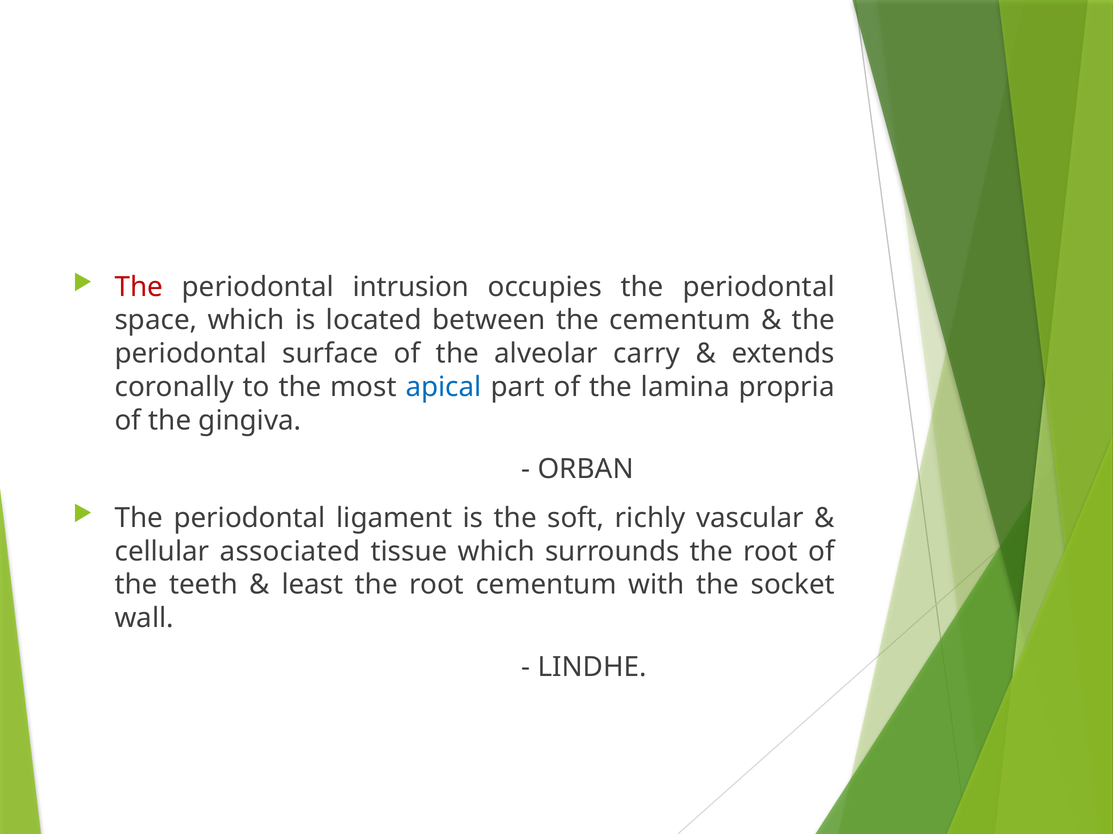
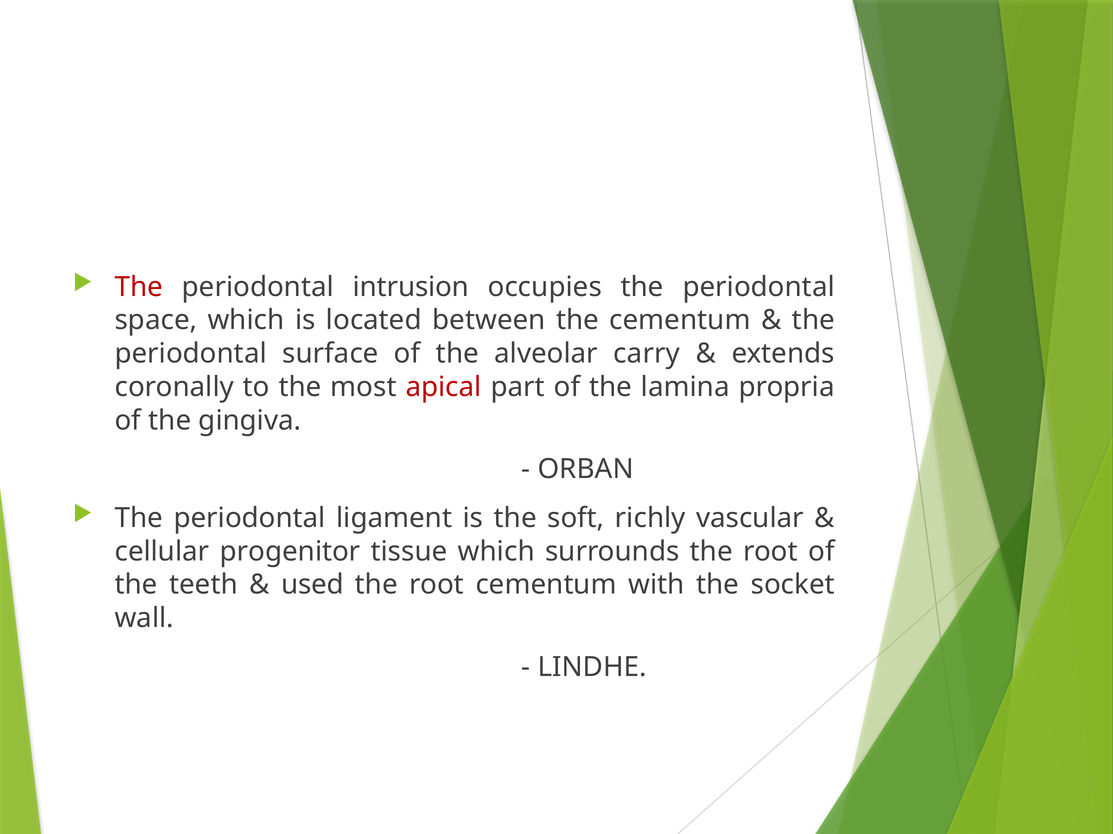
apical colour: blue -> red
associated: associated -> progenitor
least: least -> used
